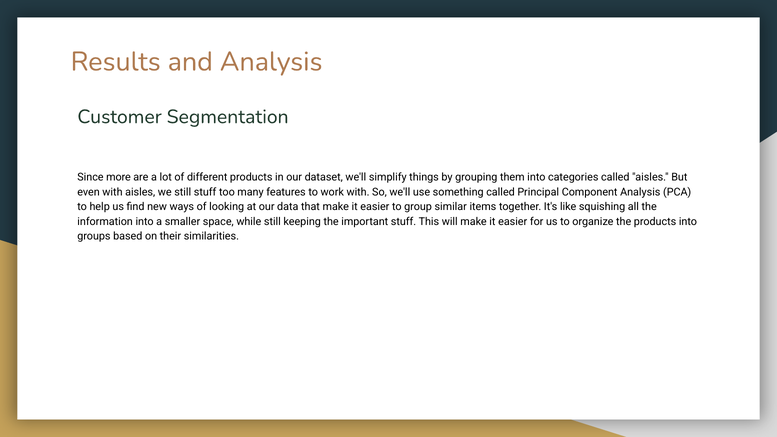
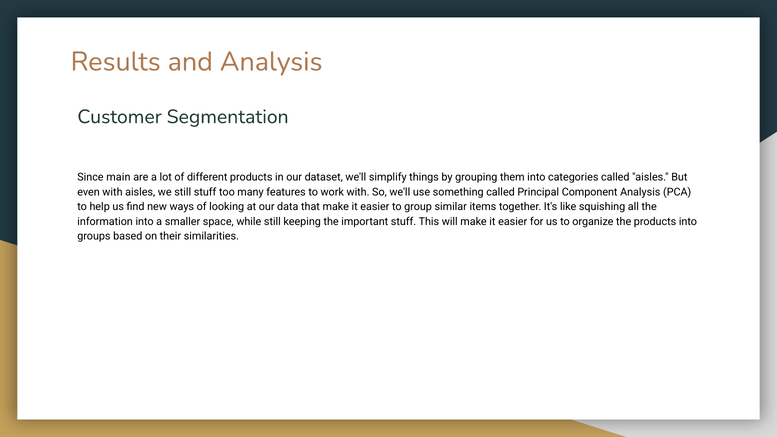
more: more -> main
